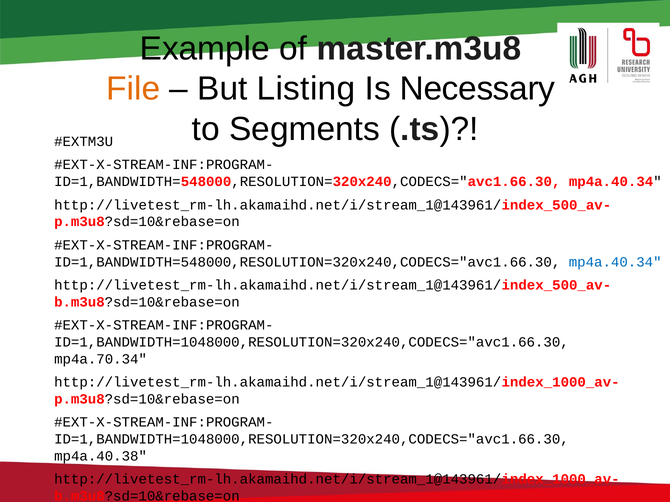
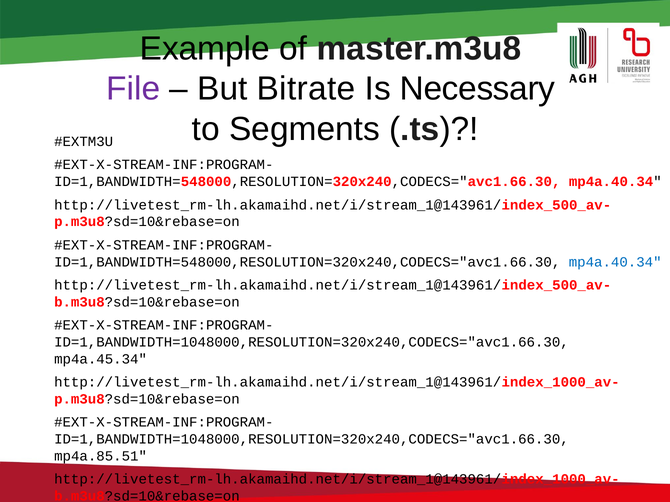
File colour: orange -> purple
Listing: Listing -> Bitrate
mp4a.70.34: mp4a.70.34 -> mp4a.45.34
mp4a.40.38: mp4a.40.38 -> mp4a.85.51
